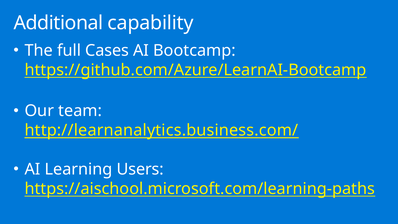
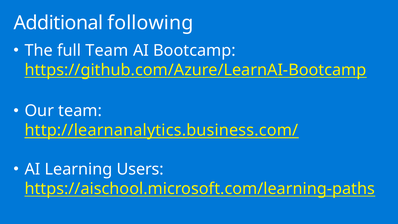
capability: capability -> following
full Cases: Cases -> Team
